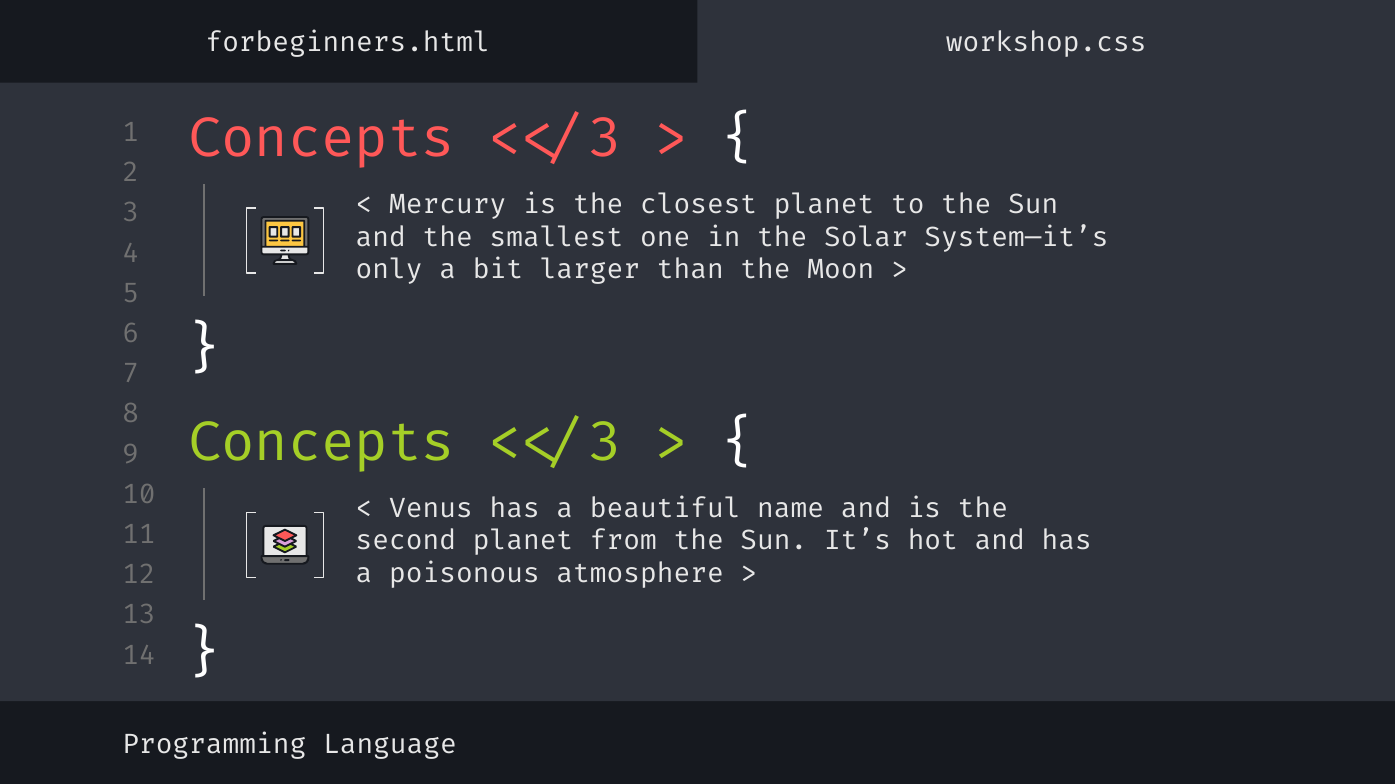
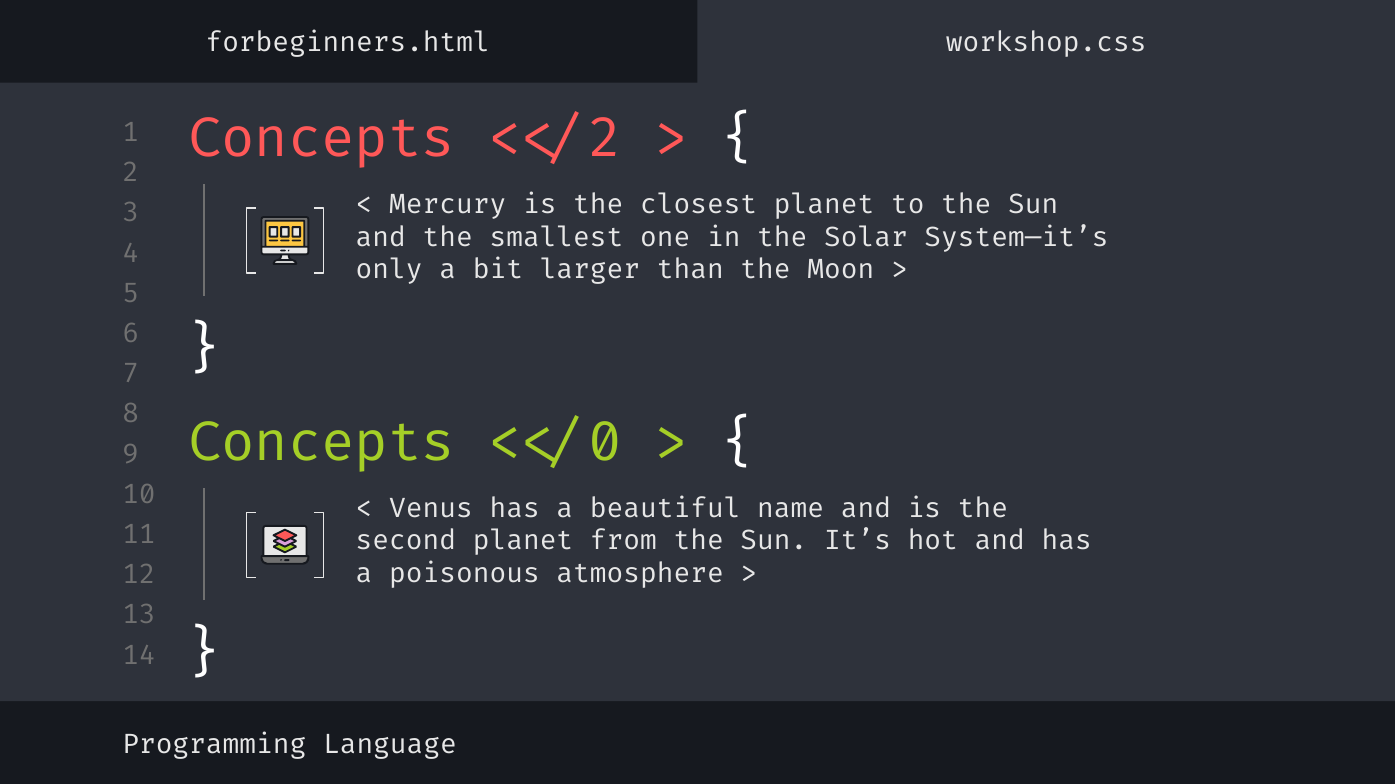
/3 at (588, 139): /3 -> /2
/3 at (588, 443): /3 -> /0
